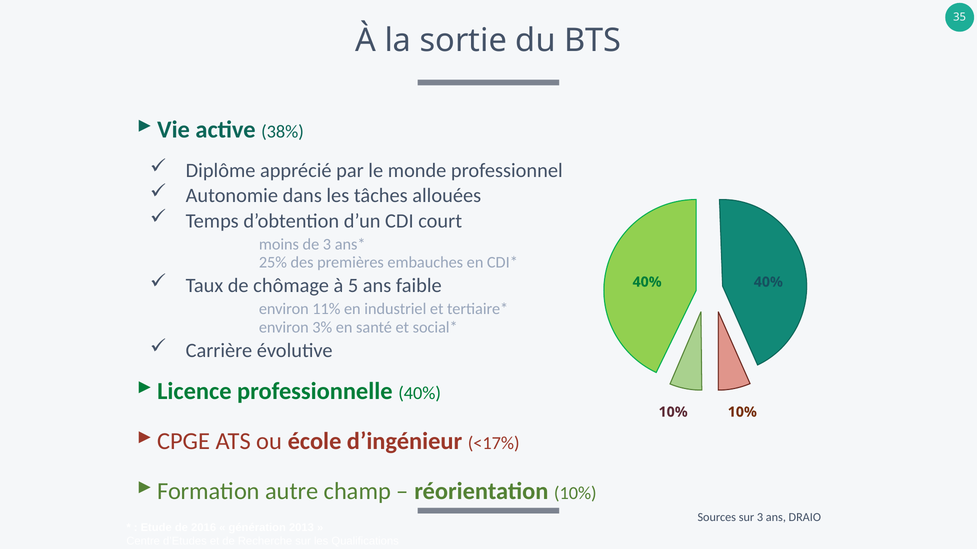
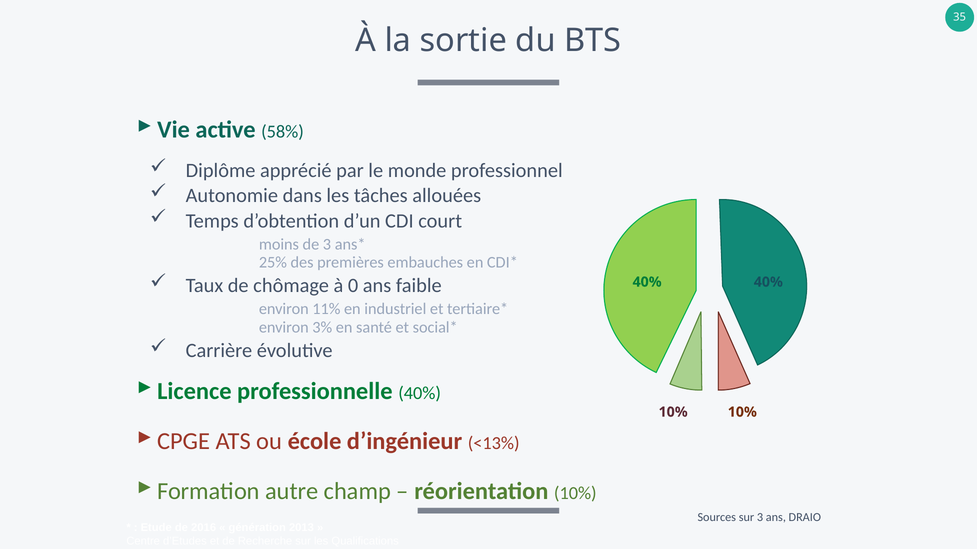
38%: 38% -> 58%
5: 5 -> 0
<17%: <17% -> <13%
